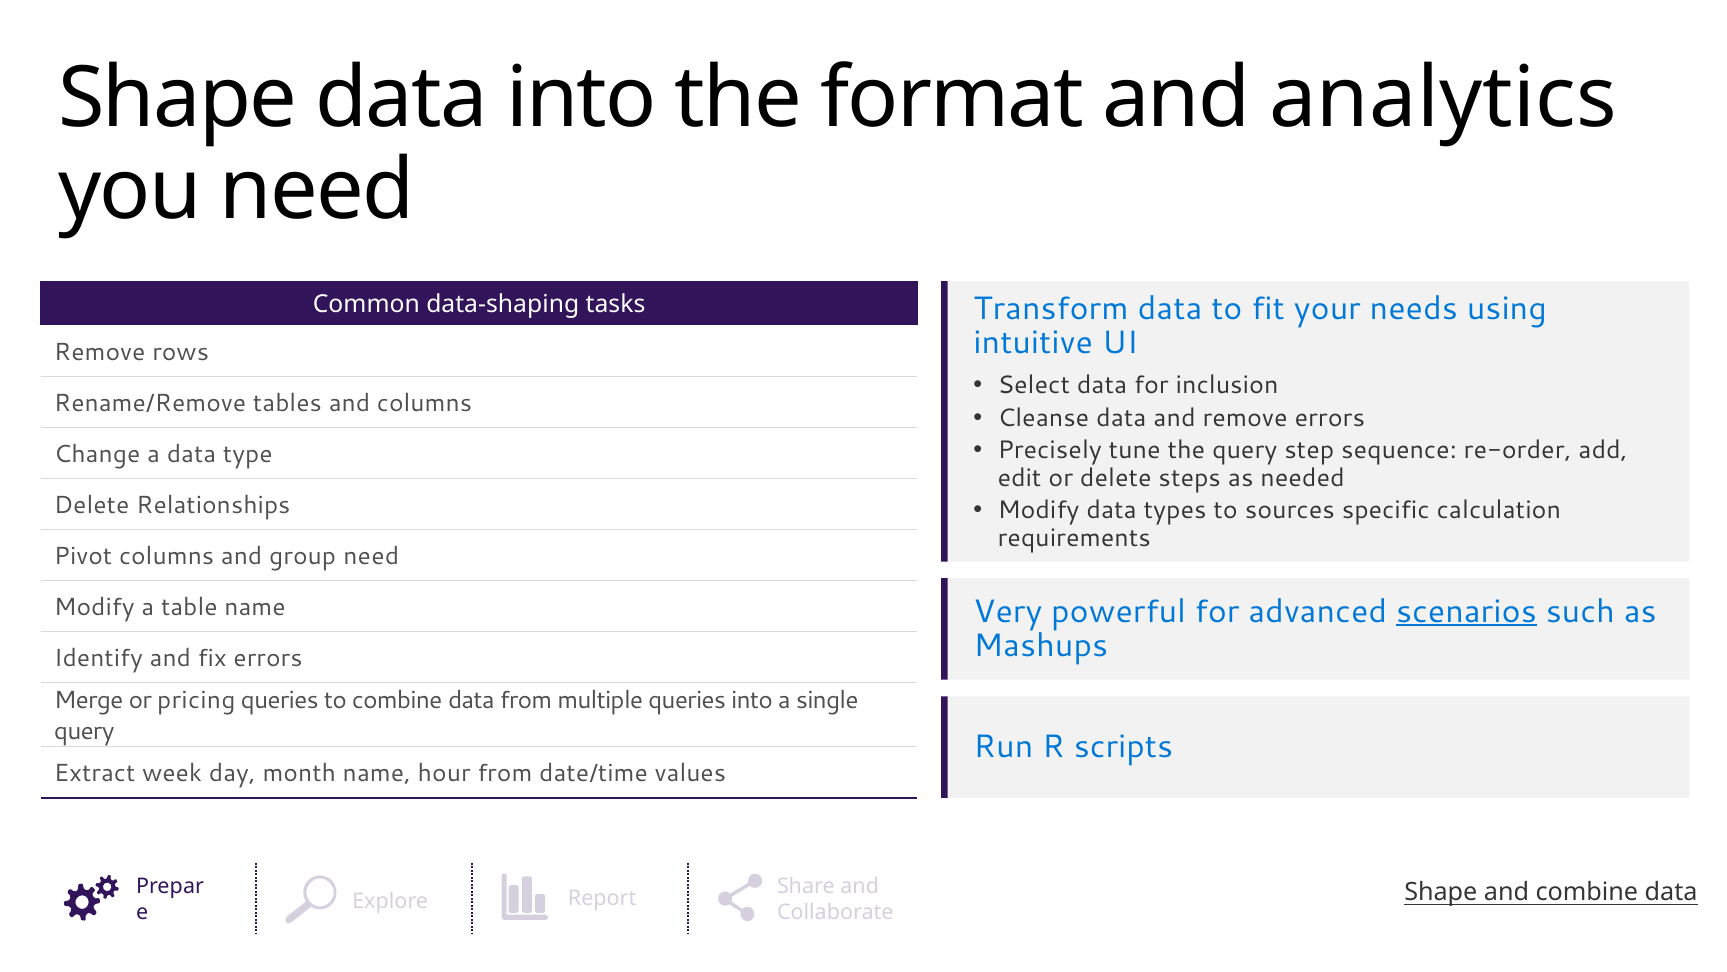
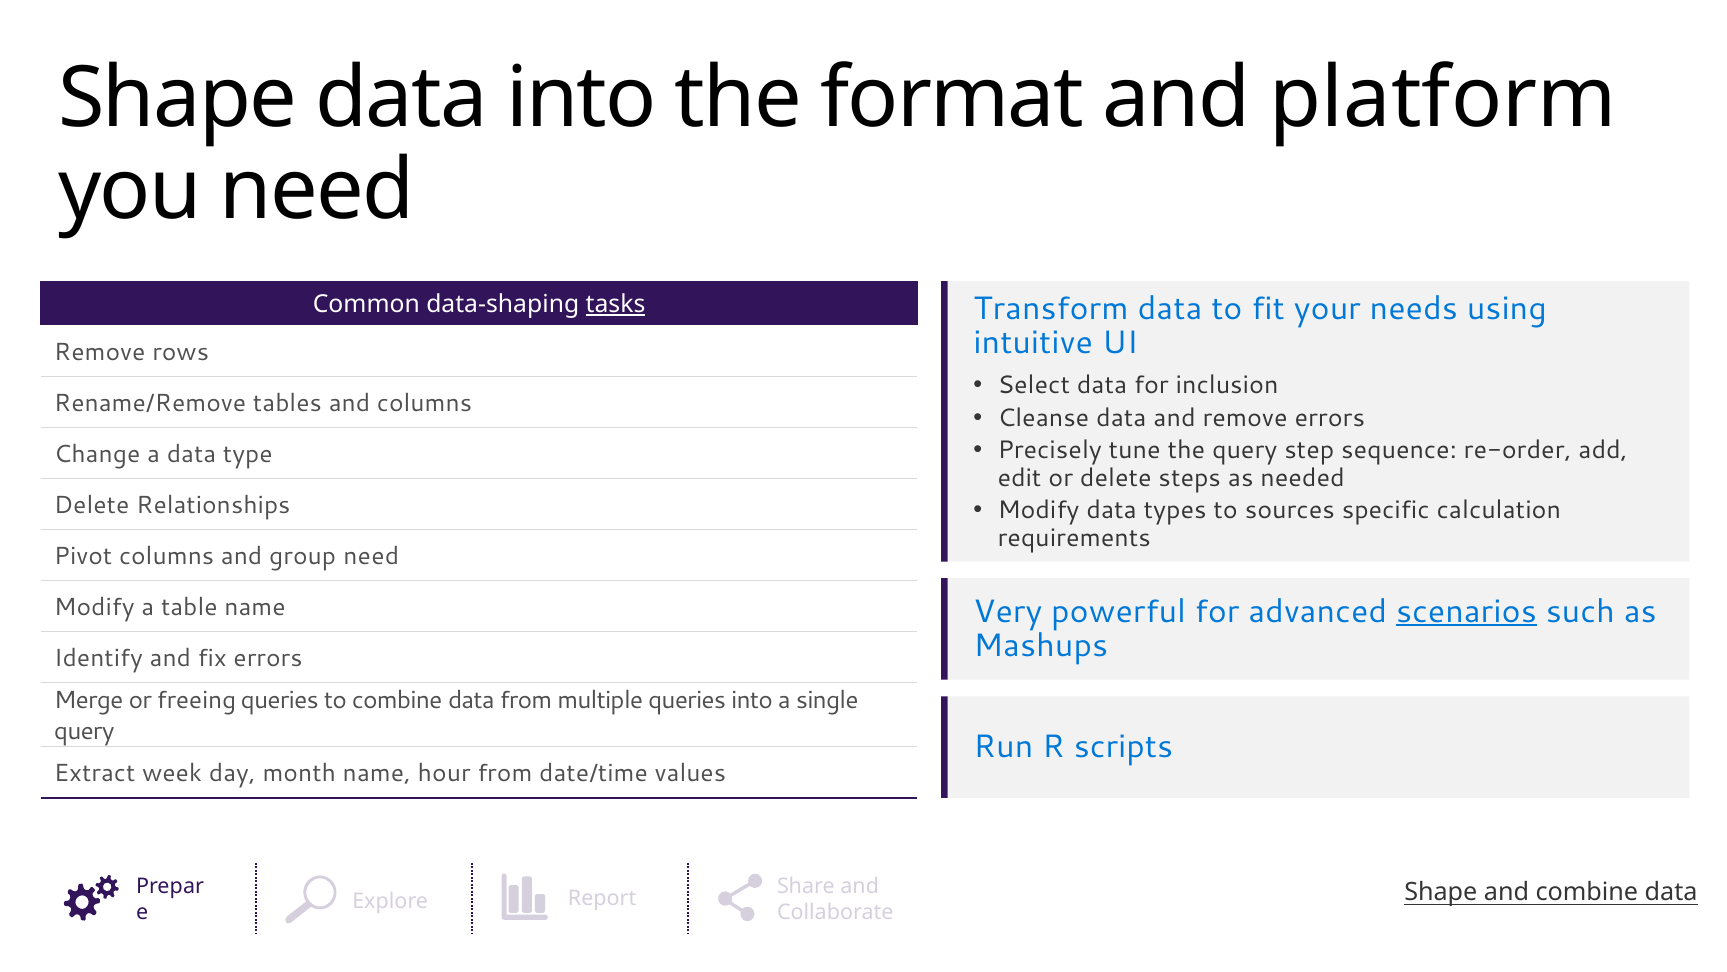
analytics: analytics -> platform
tasks underline: none -> present
pricing: pricing -> freeing
